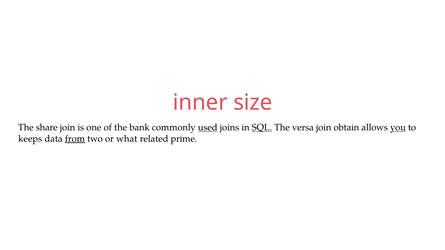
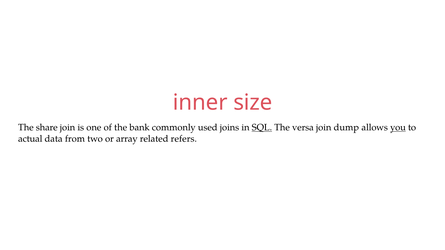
used underline: present -> none
obtain: obtain -> dump
keeps: keeps -> actual
from underline: present -> none
what: what -> array
prime: prime -> refers
